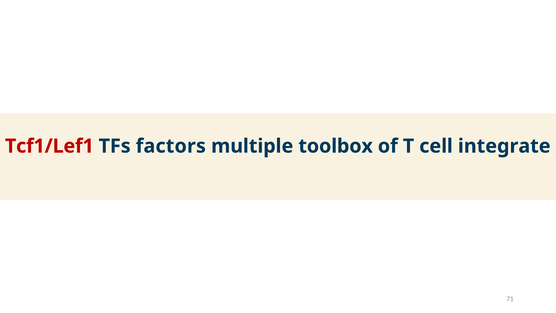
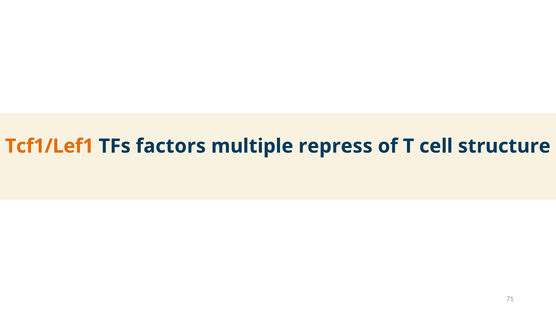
Tcf1/Lef1 colour: red -> orange
toolbox: toolbox -> repress
integrate: integrate -> structure
